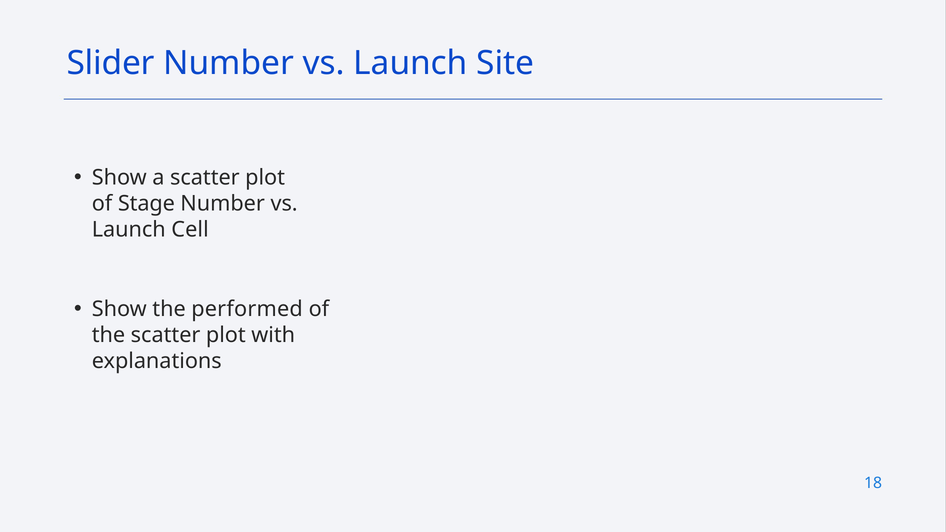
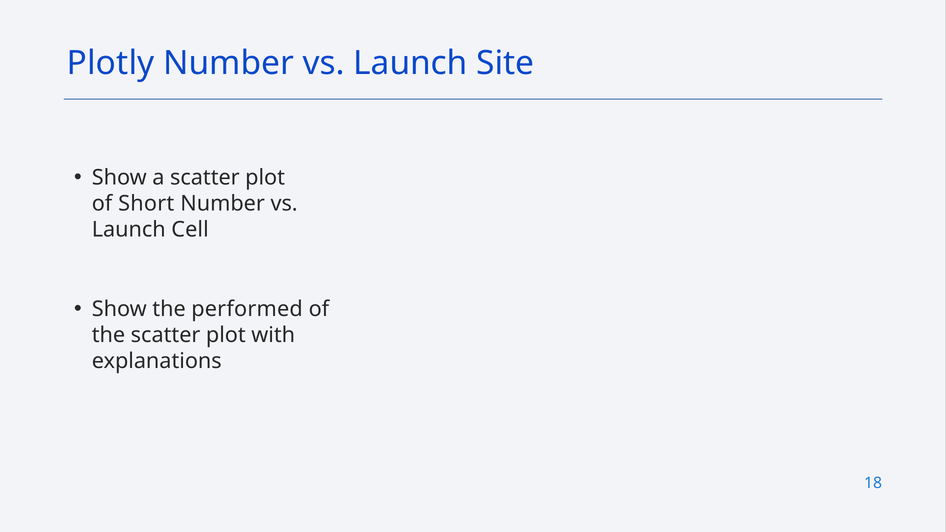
Slider: Slider -> Plotly
Stage: Stage -> Short
